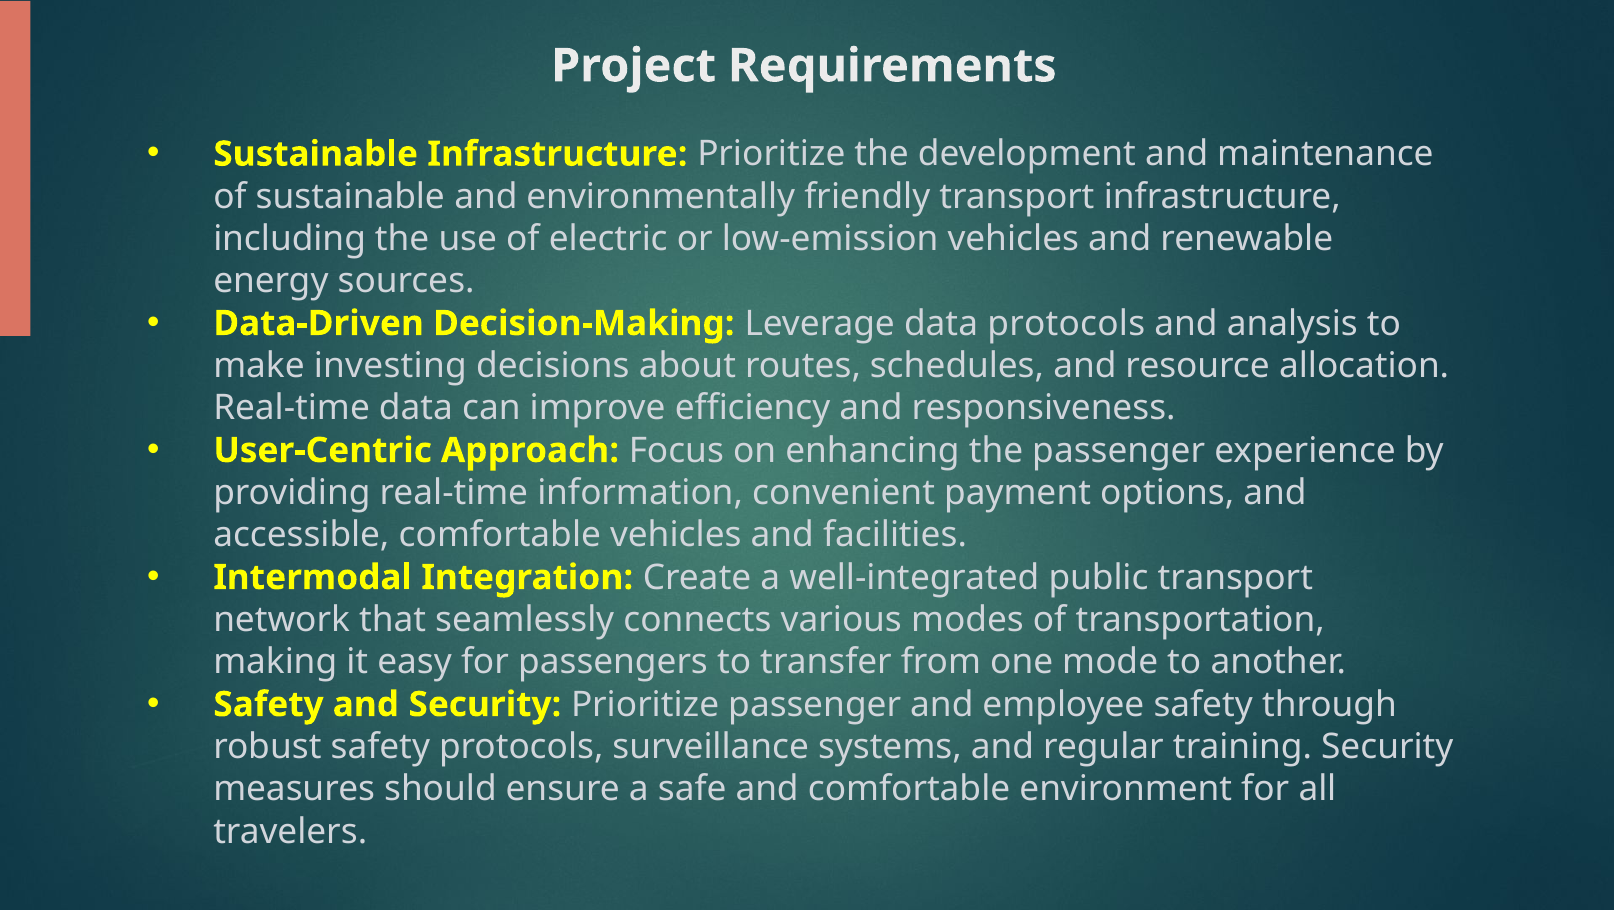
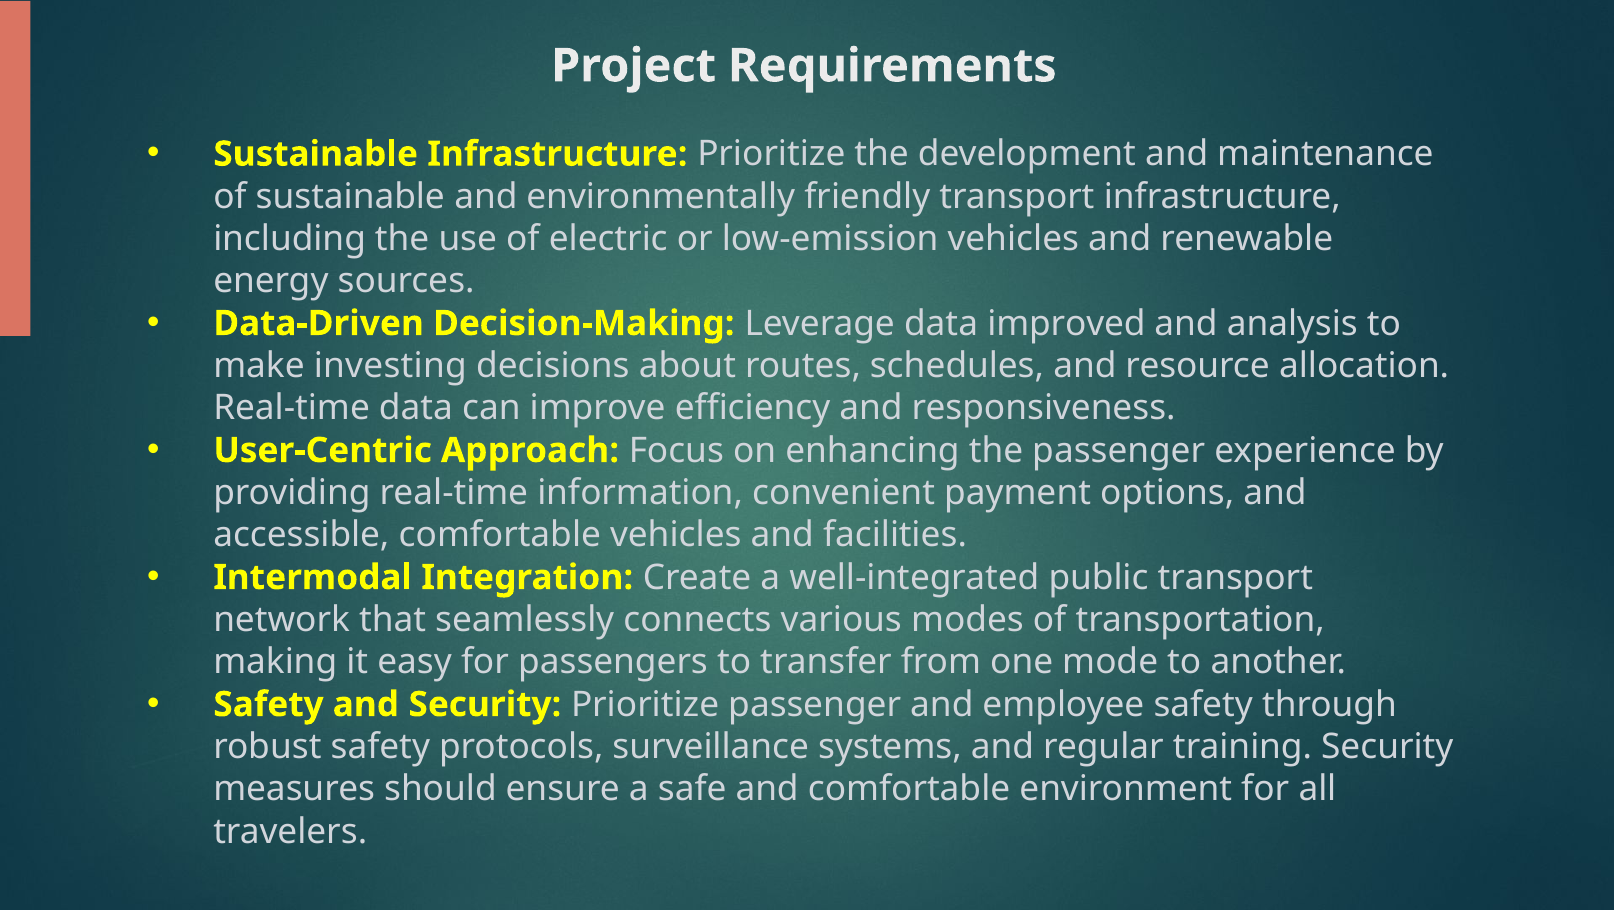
data protocols: protocols -> improved
